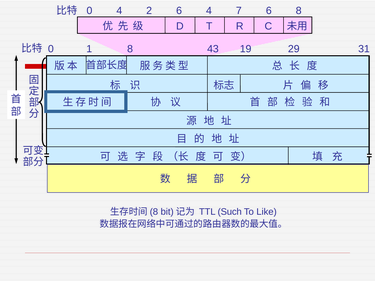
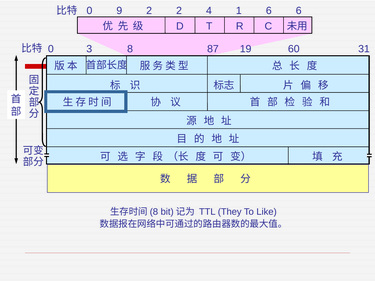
0 4: 4 -> 9
2 6: 6 -> 2
7: 7 -> 1
6 8: 8 -> 6
1: 1 -> 3
43: 43 -> 87
29: 29 -> 60
Such: Such -> They
